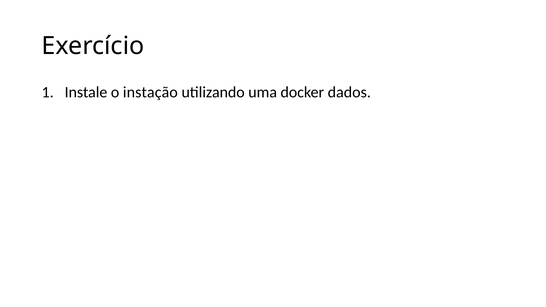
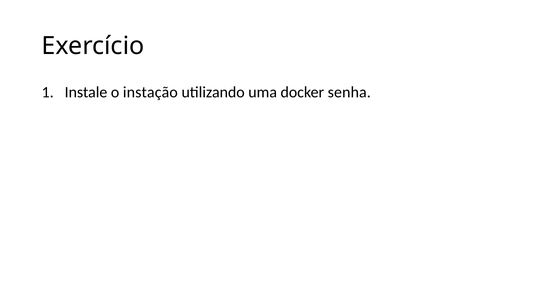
dados: dados -> senha
